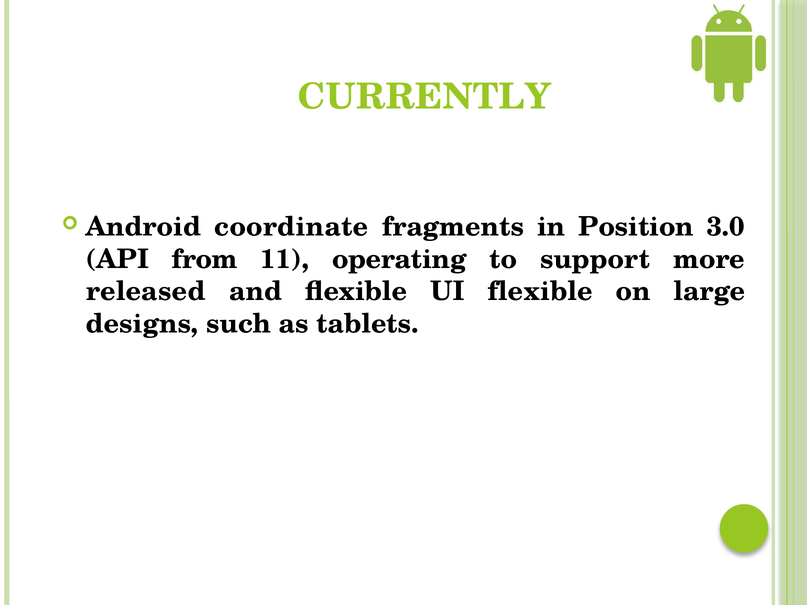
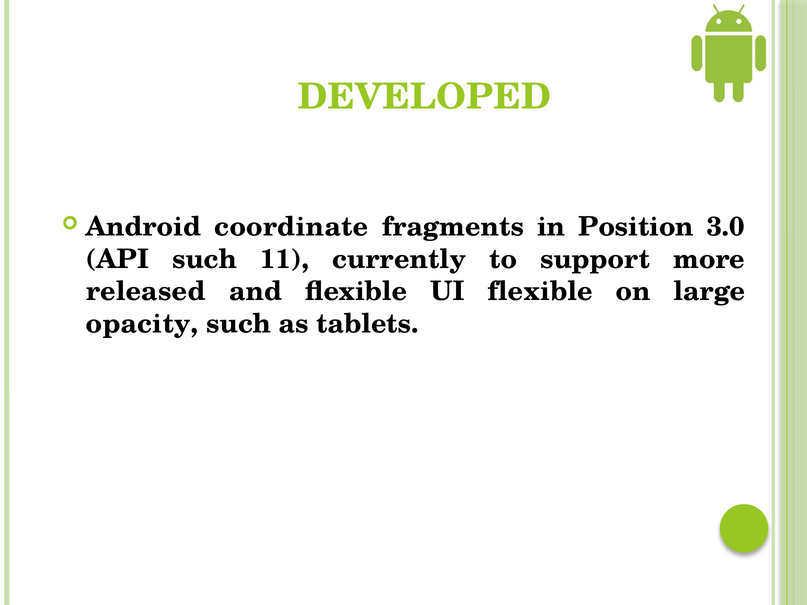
CURRENTLY: CURRENTLY -> DEVELOPED
API from: from -> such
operating: operating -> currently
designs: designs -> opacity
